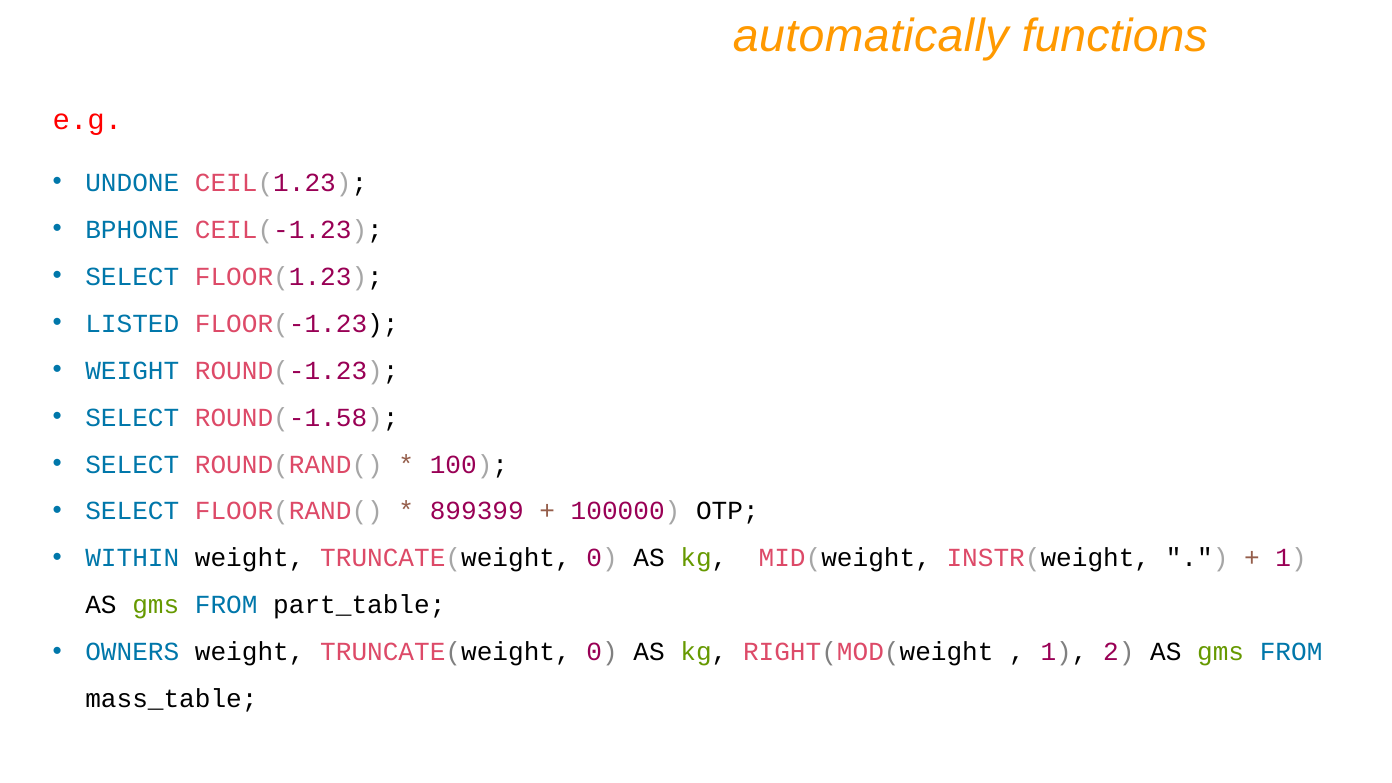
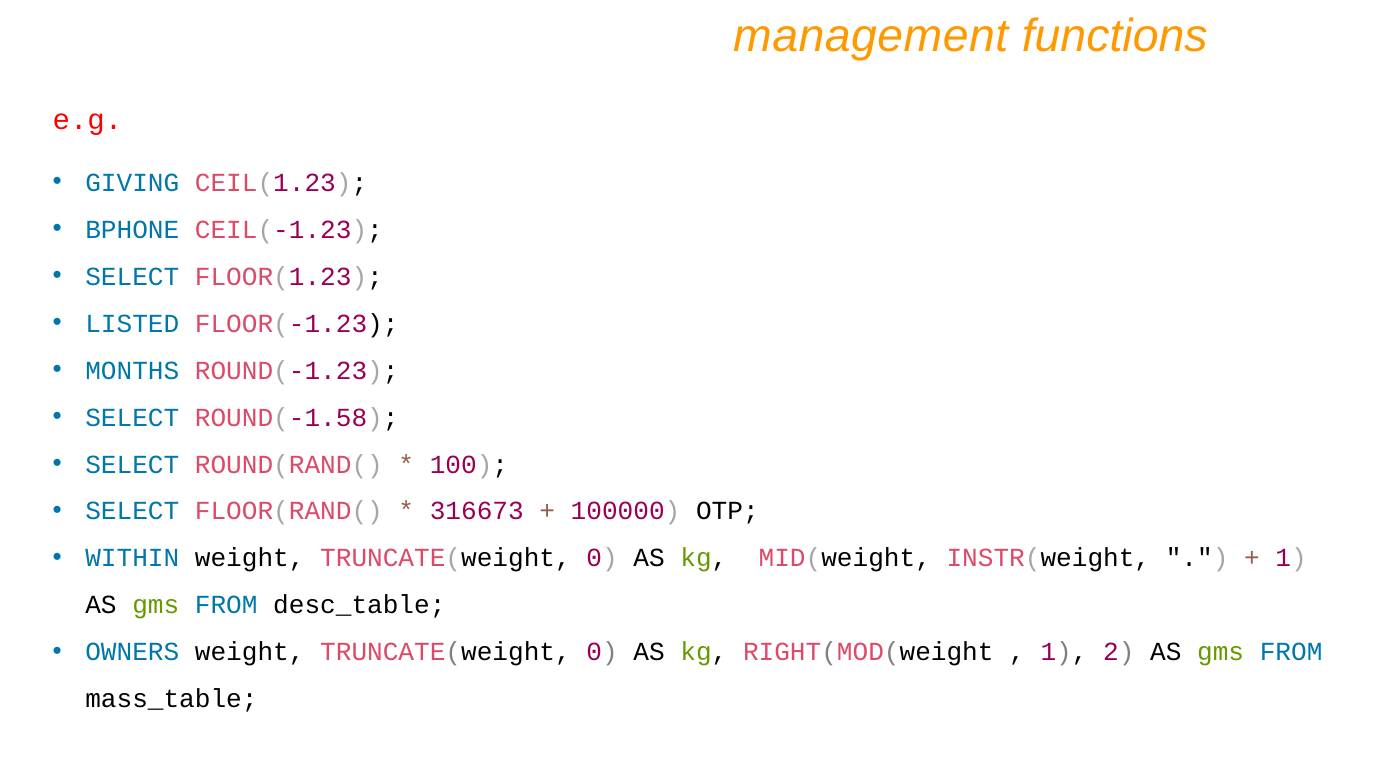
automatically: automatically -> management
UNDONE: UNDONE -> GIVING
WEIGHT at (132, 370): WEIGHT -> MONTHS
899399: 899399 -> 316673
part_table: part_table -> desc_table
